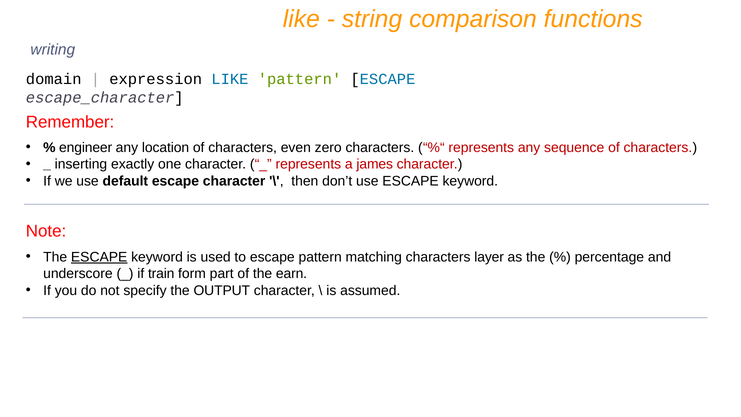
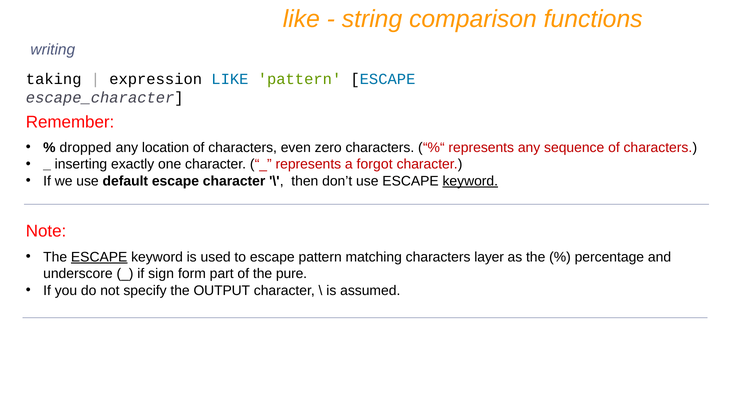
domain: domain -> taking
engineer: engineer -> dropped
james: james -> forgot
keyword at (470, 181) underline: none -> present
train: train -> sign
earn: earn -> pure
